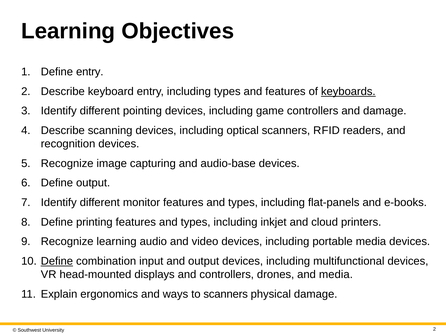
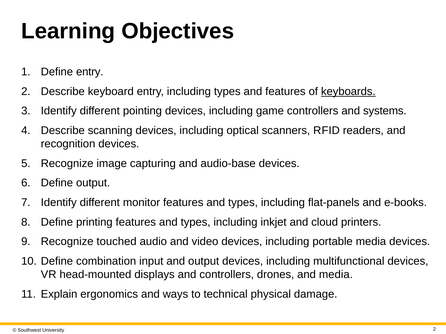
and damage: damage -> systems
Recognize learning: learning -> touched
Define at (57, 262) underline: present -> none
to scanners: scanners -> technical
